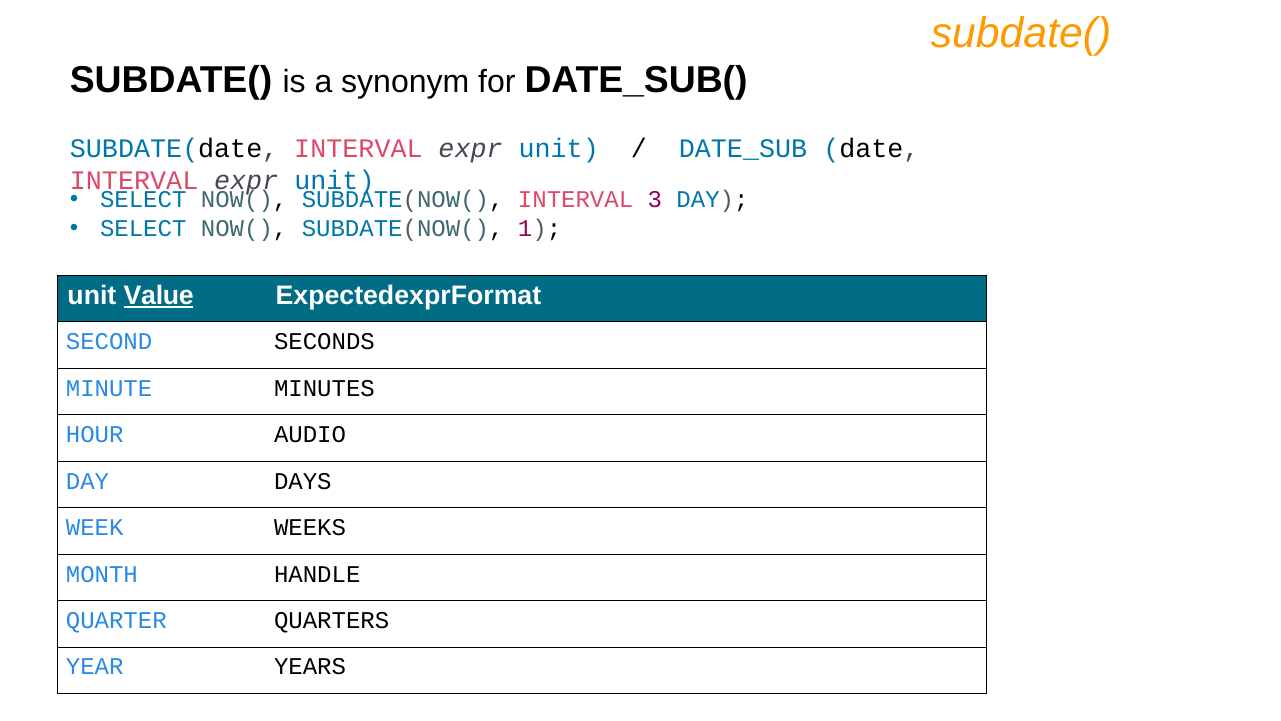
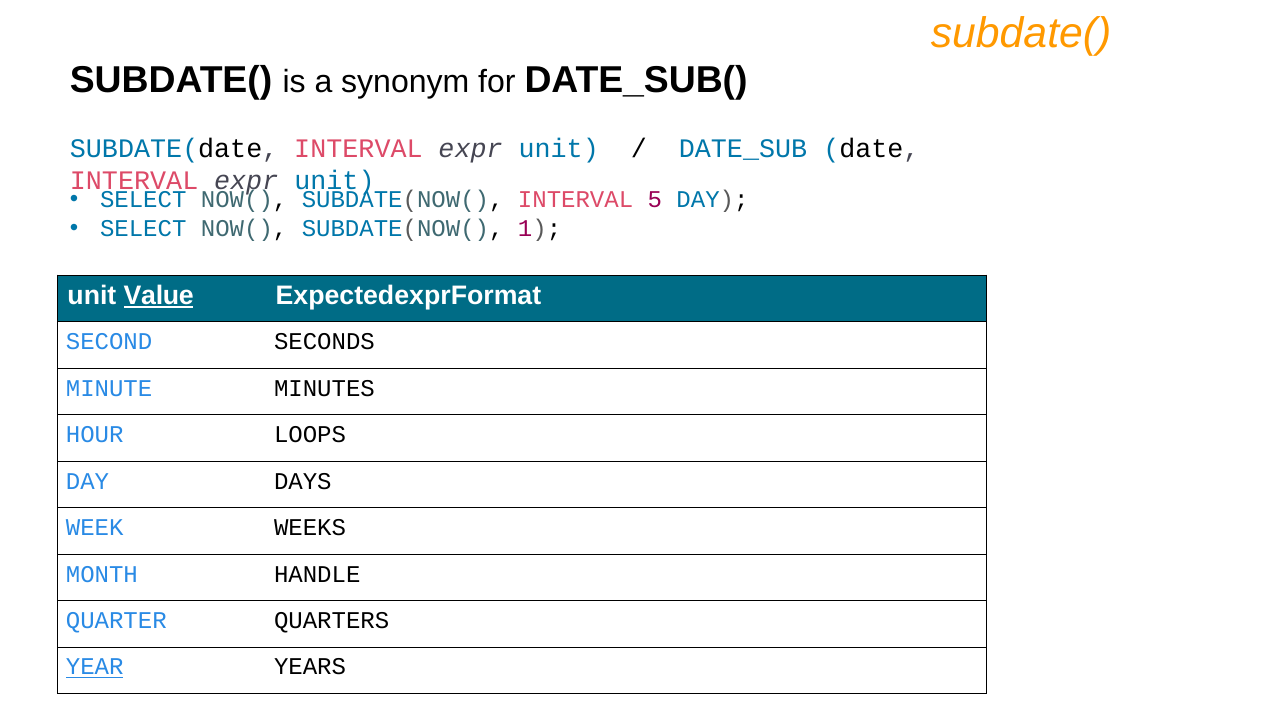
3: 3 -> 5
AUDIO: AUDIO -> LOOPS
YEAR underline: none -> present
